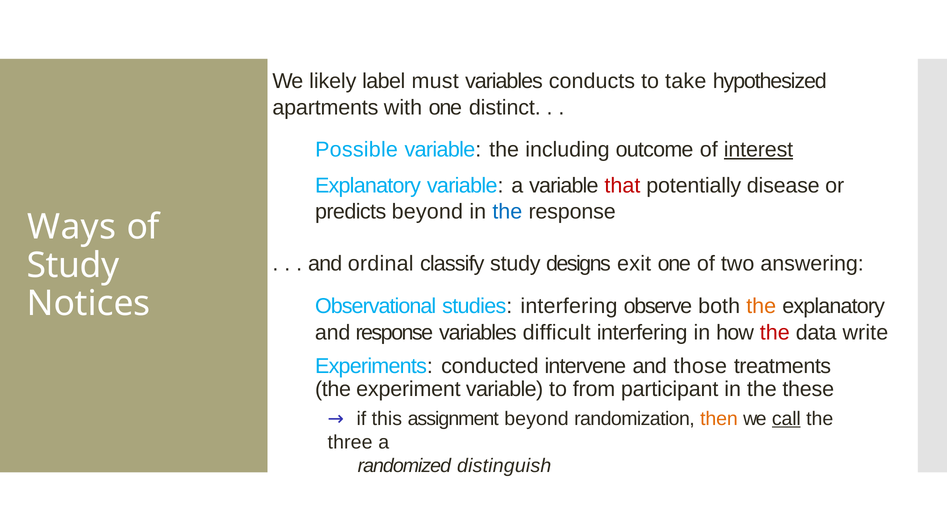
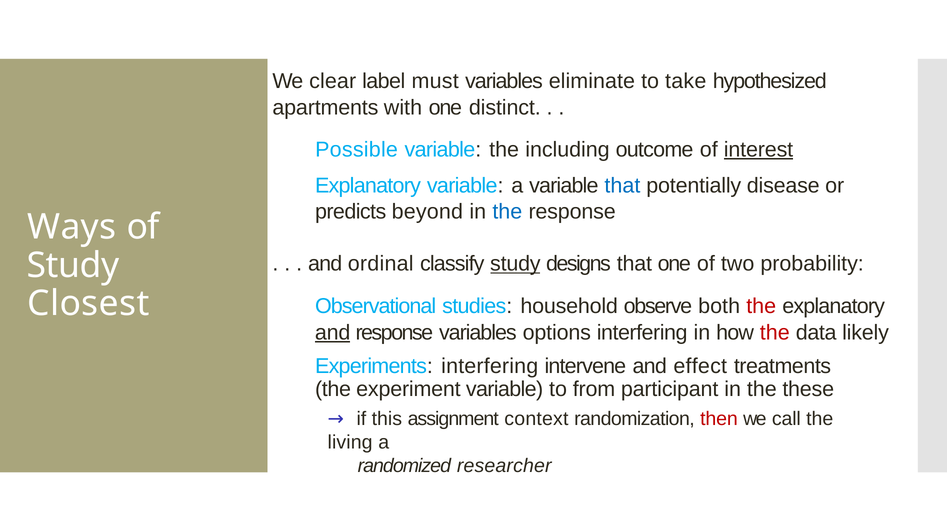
likely: likely -> clear
conducts: conducts -> eliminate
that at (622, 186) colour: red -> blue
study at (515, 264) underline: none -> present
designs exit: exit -> that
answering: answering -> probability
Notices: Notices -> Closest
studies interfering: interfering -> household
the at (761, 307) colour: orange -> red
and at (333, 333) underline: none -> present
difficult: difficult -> options
write: write -> likely
Experiments conducted: conducted -> interfering
those: those -> effect
assignment beyond: beyond -> context
then colour: orange -> red
call underline: present -> none
three: three -> living
distinguish: distinguish -> researcher
